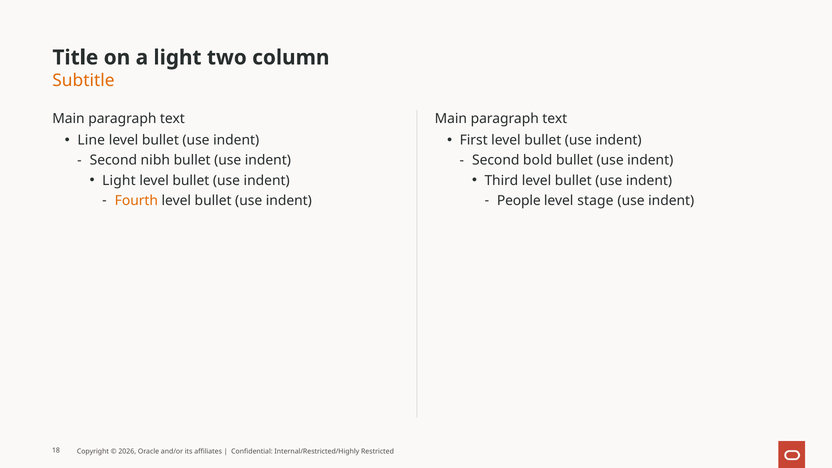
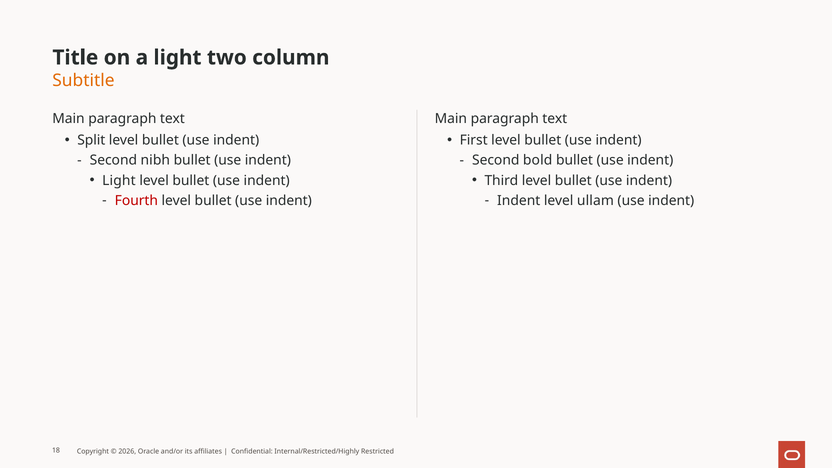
Line: Line -> Split
Fourth colour: orange -> red
People at (519, 201): People -> Indent
stage: stage -> ullam
